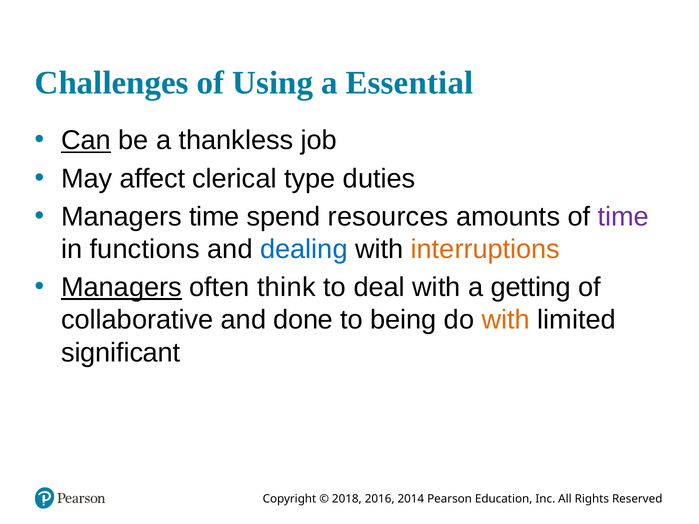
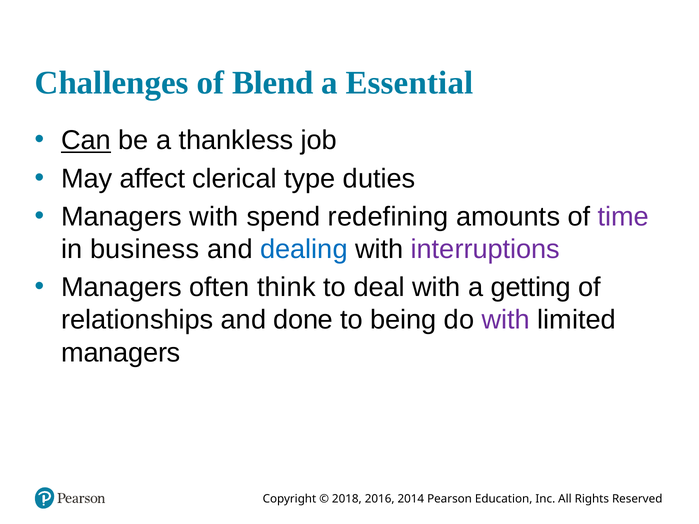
Using: Using -> Blend
Managers time: time -> with
resources: resources -> redefining
functions: functions -> business
interruptions colour: orange -> purple
Managers at (121, 287) underline: present -> none
collaborative: collaborative -> relationships
with at (506, 320) colour: orange -> purple
significant at (121, 353): significant -> managers
